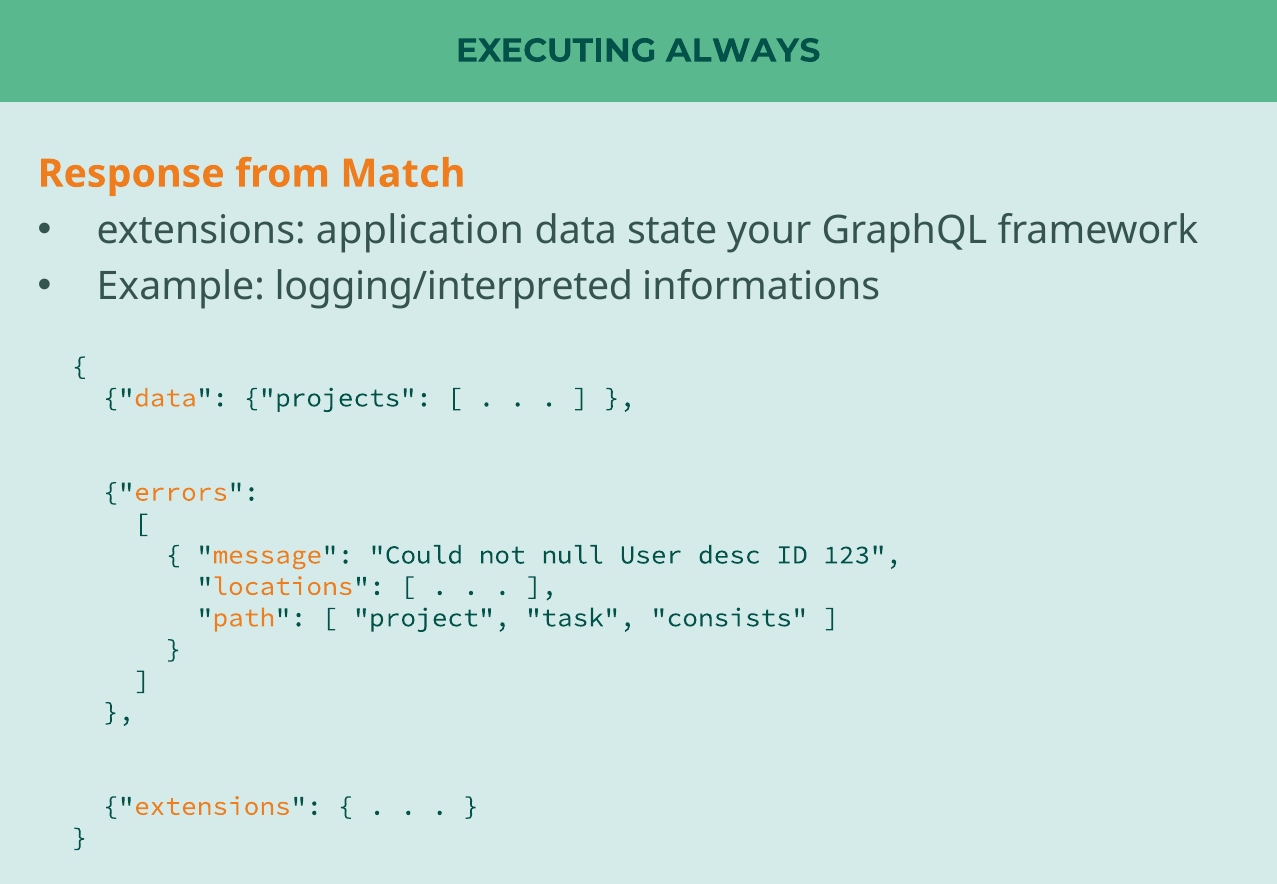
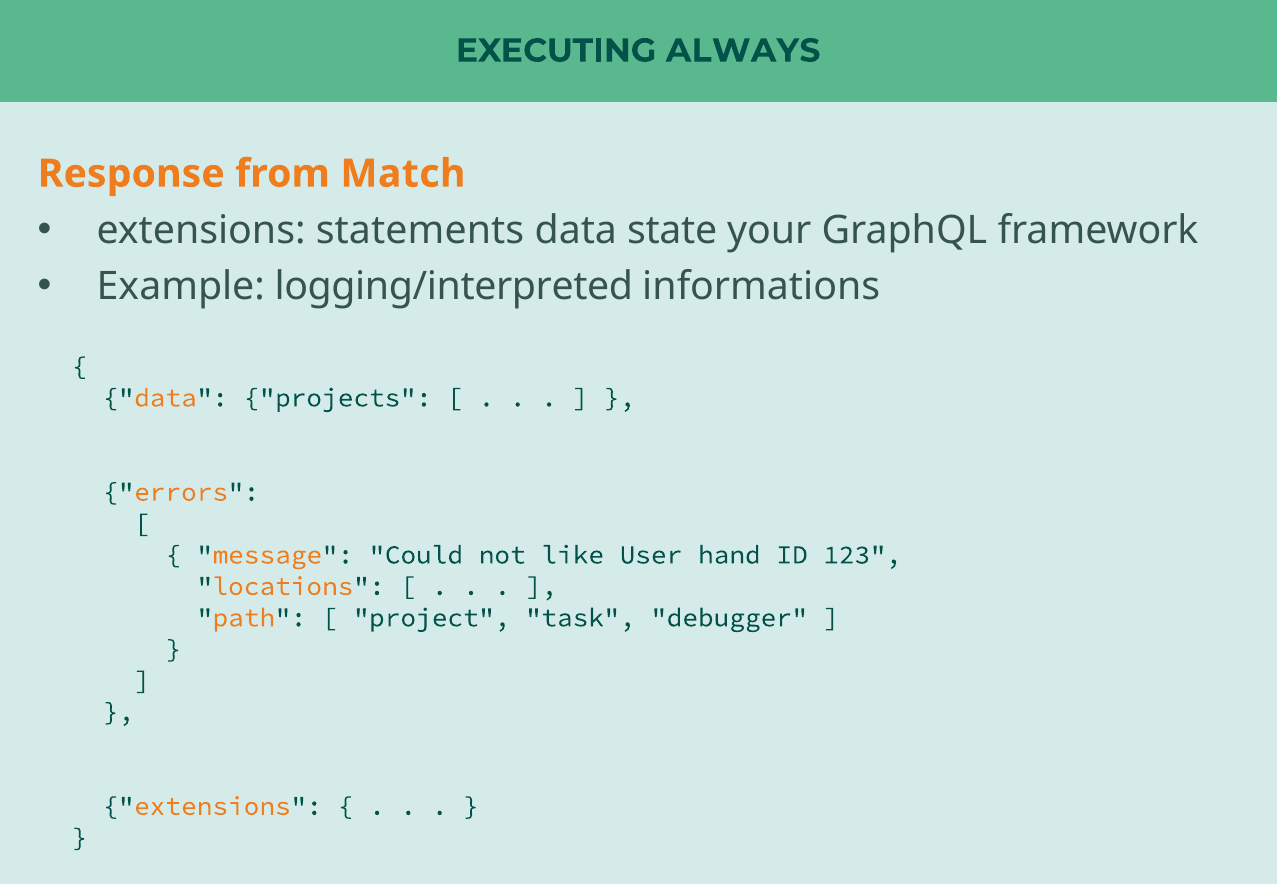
application: application -> statements
null: null -> like
desc: desc -> hand
consists: consists -> debugger
